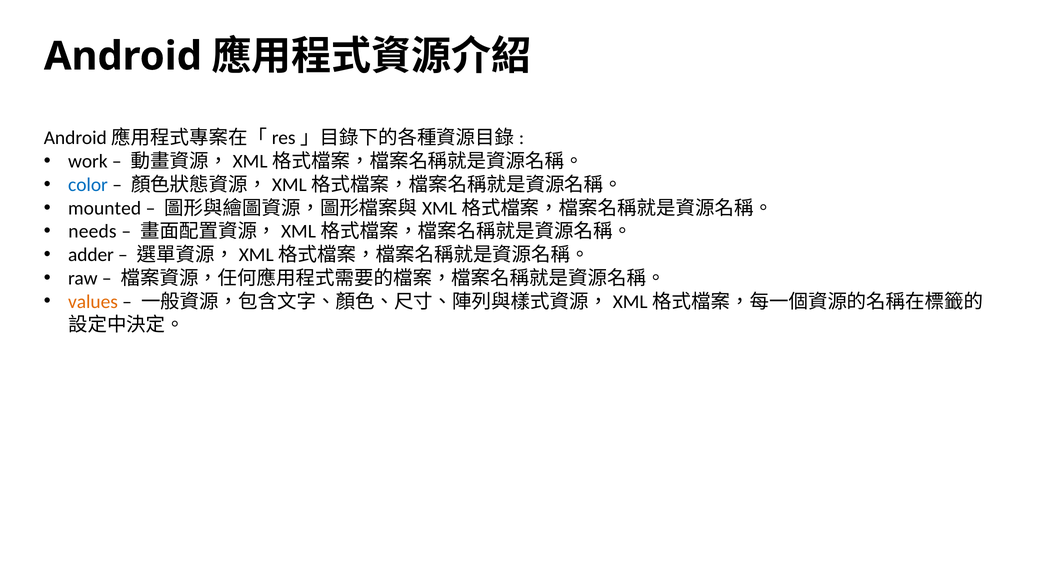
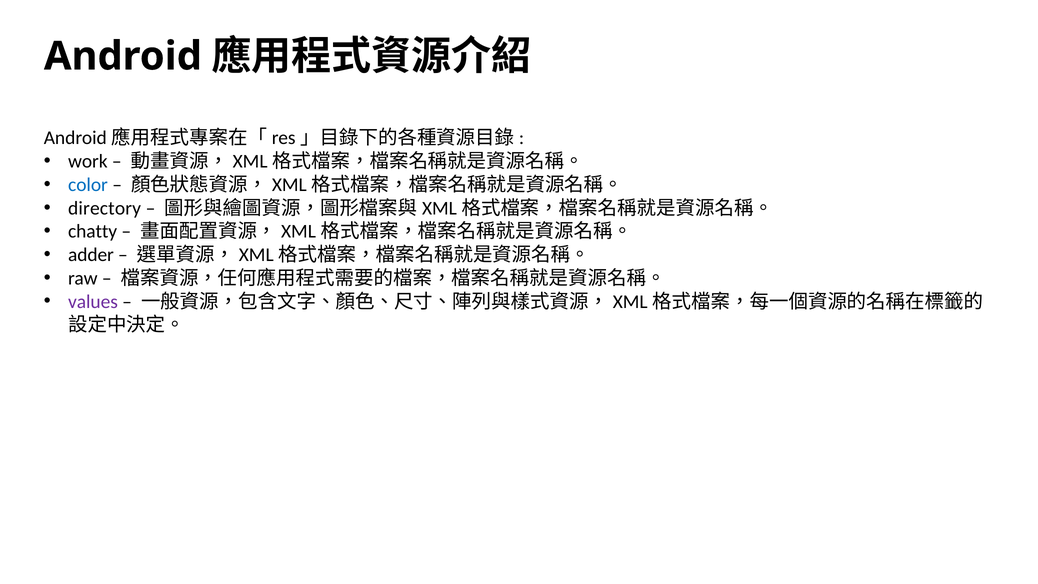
mounted: mounted -> directory
needs: needs -> chatty
values colour: orange -> purple
